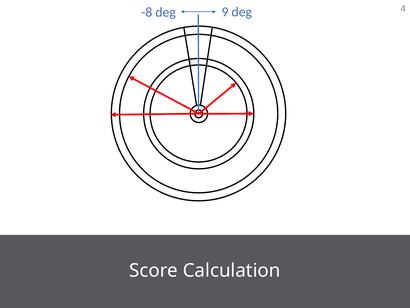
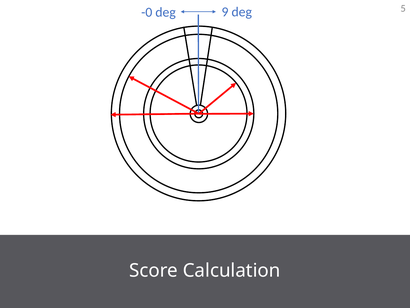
-8: -8 -> -0
4: 4 -> 5
